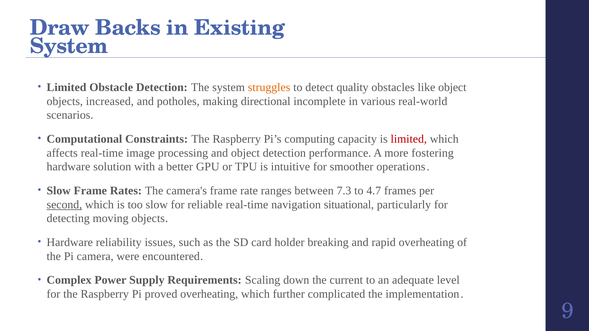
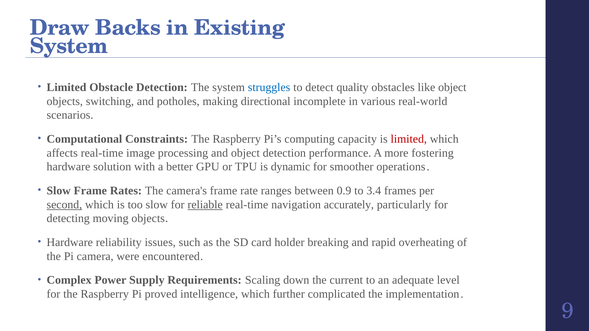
struggles colour: orange -> blue
increased: increased -> switching
intuitive: intuitive -> dynamic
7.3: 7.3 -> 0.9
4.7: 4.7 -> 3.4
reliable underline: none -> present
situational: situational -> accurately
proved overheating: overheating -> intelligence
